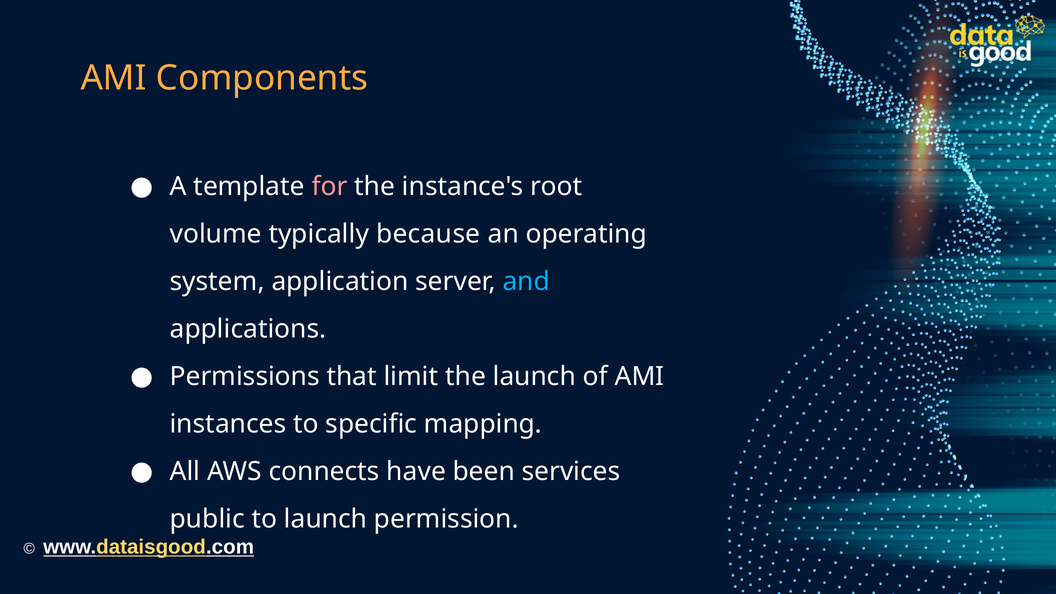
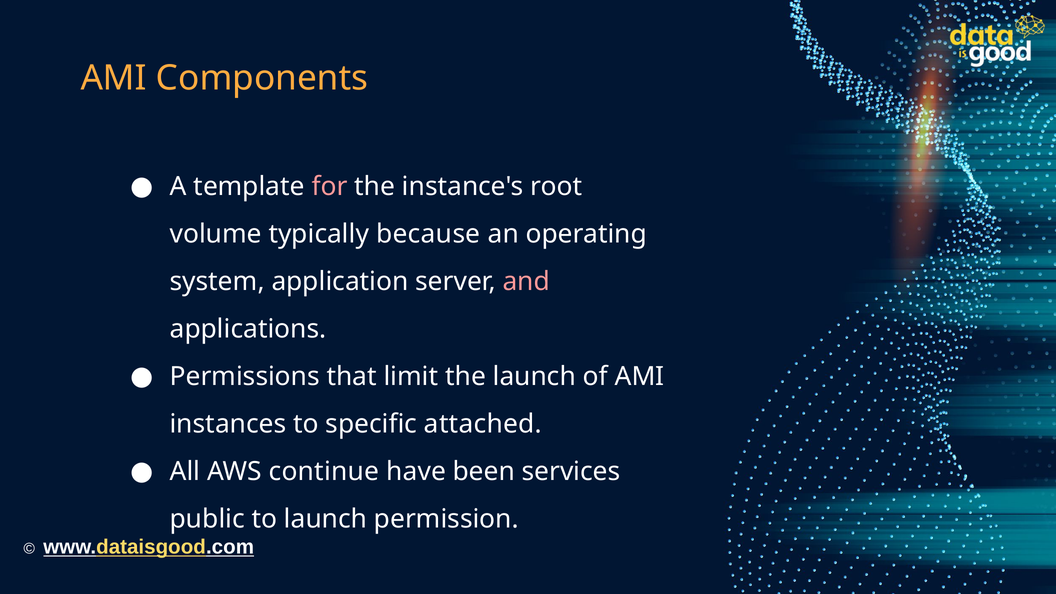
and colour: light blue -> pink
mapping: mapping -> attached
connects: connects -> continue
